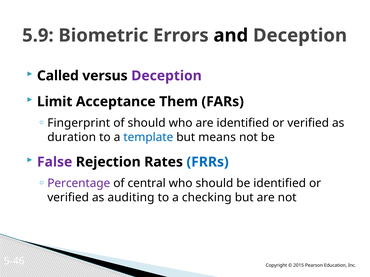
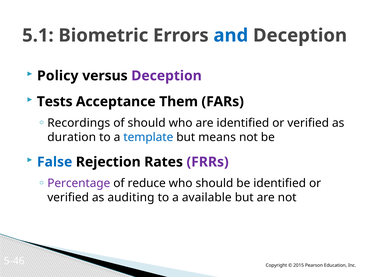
5.9: 5.9 -> 5.1
and colour: black -> blue
Called: Called -> Policy
Limit: Limit -> Tests
Fingerprint: Fingerprint -> Recordings
False colour: purple -> blue
FRRs colour: blue -> purple
central: central -> reduce
checking: checking -> available
